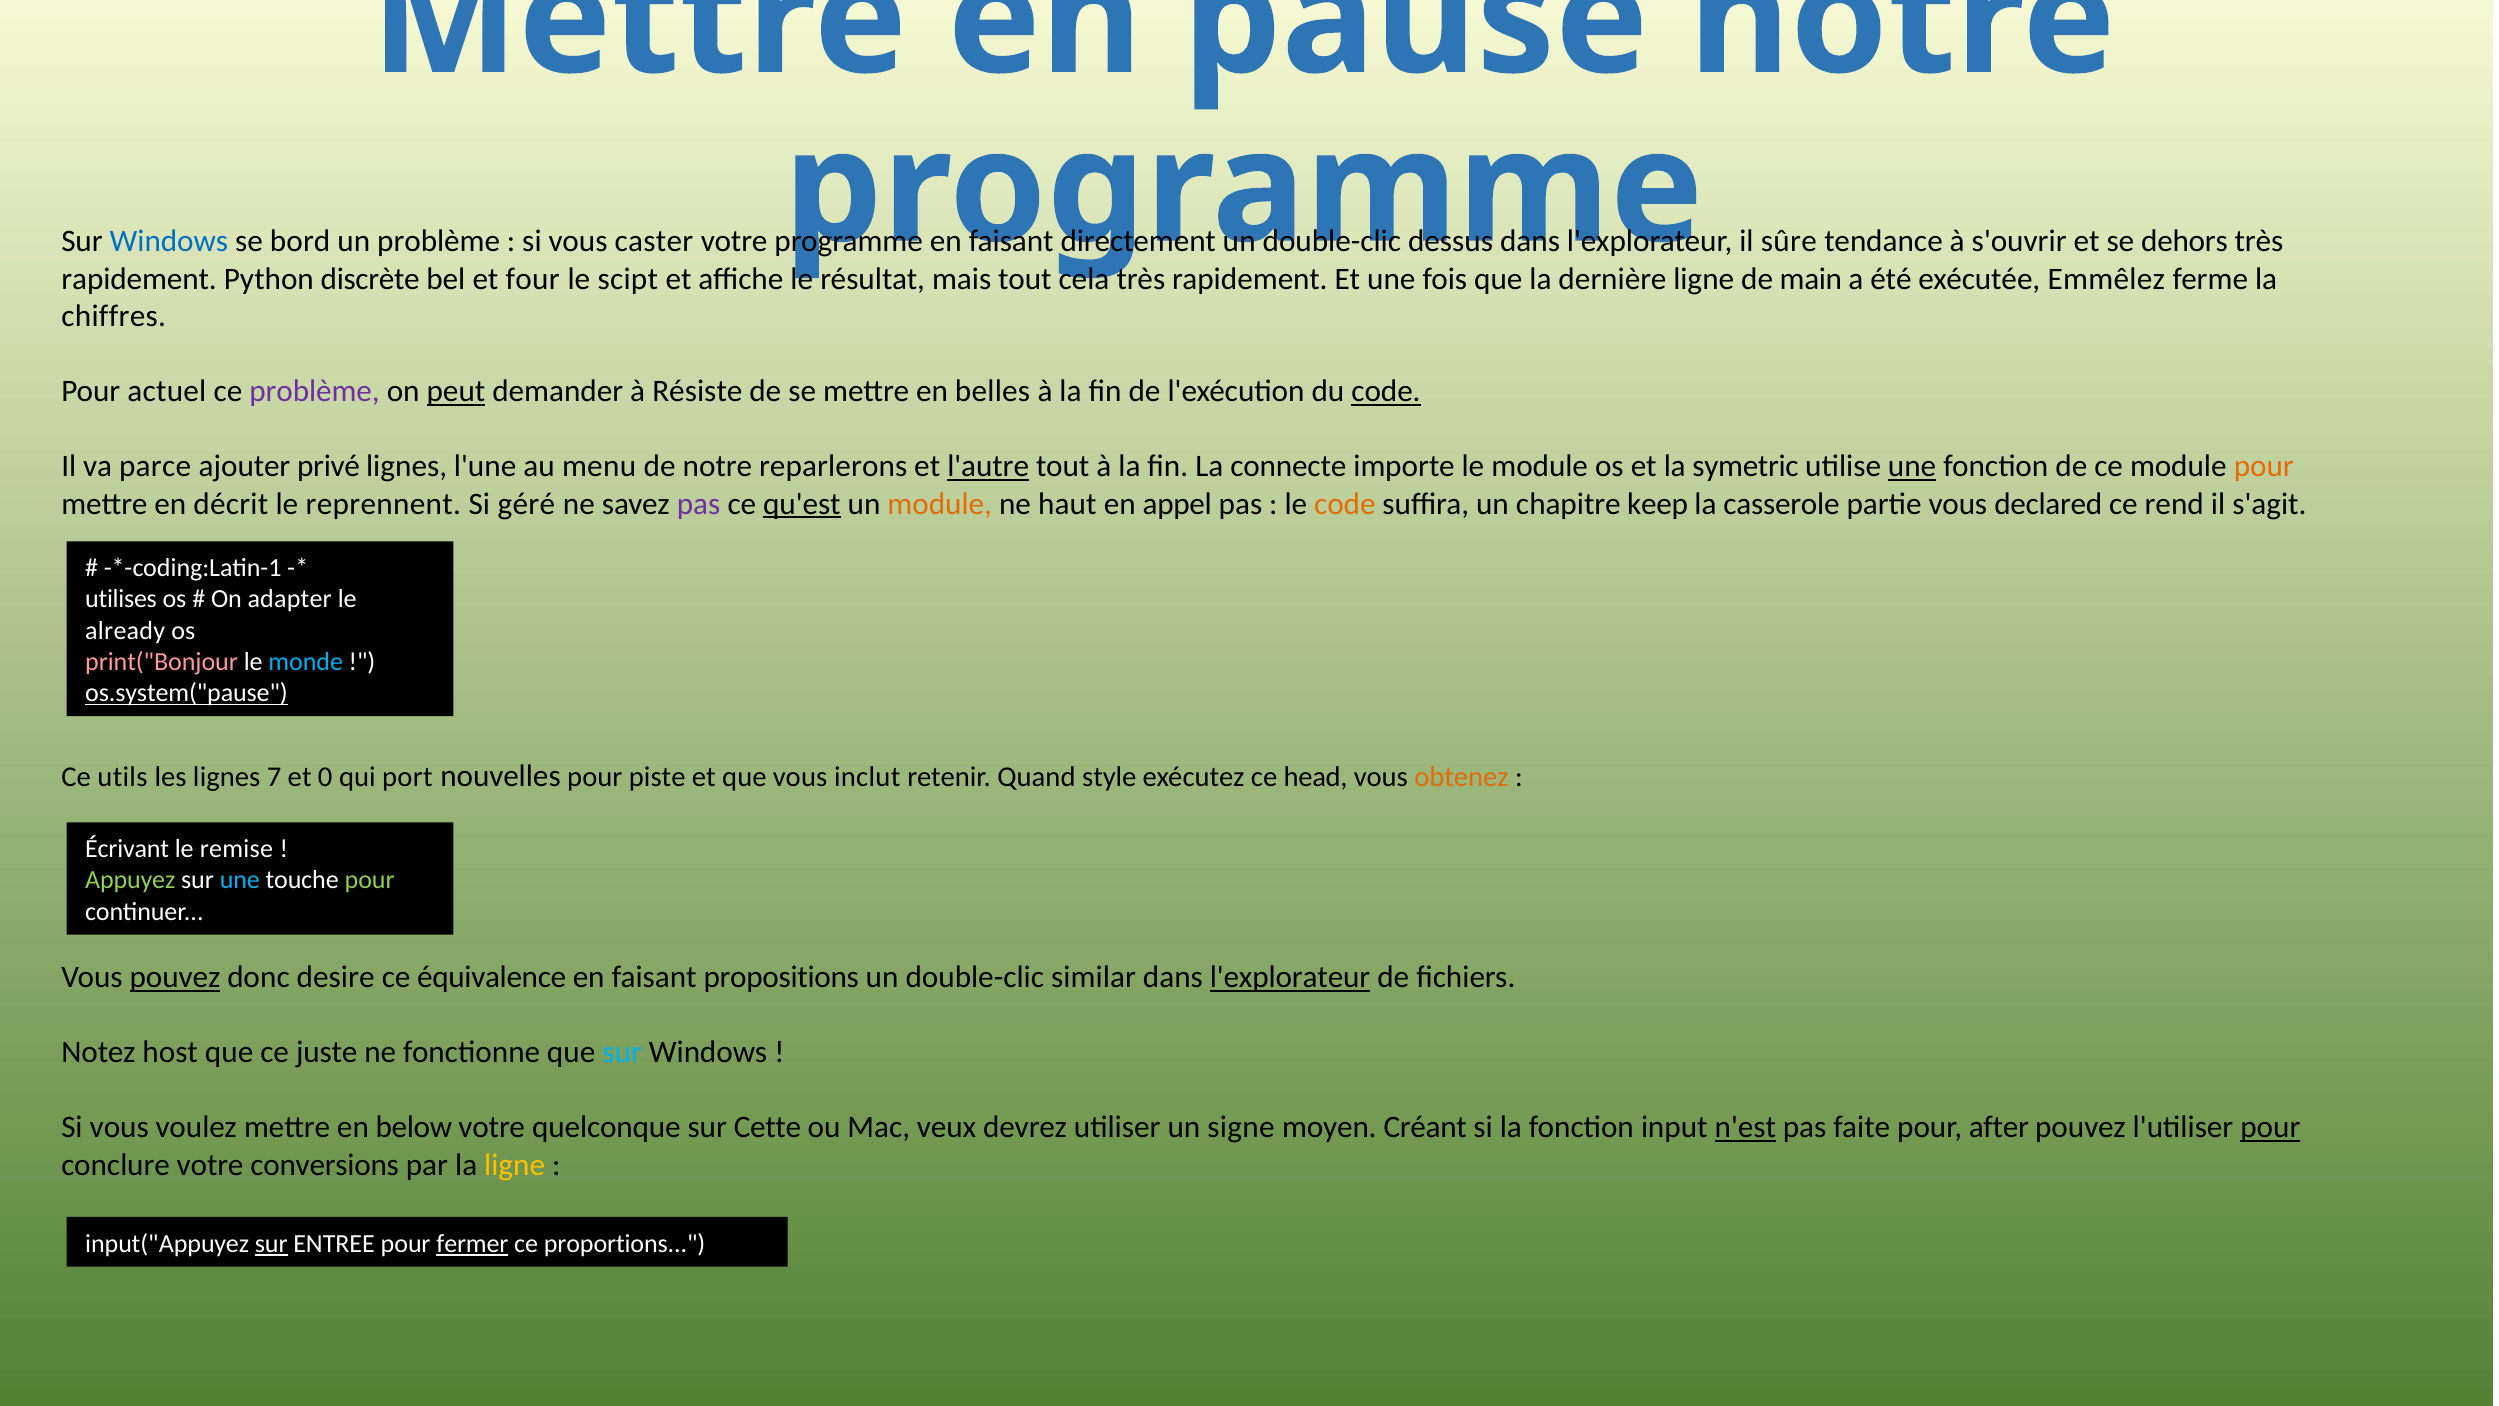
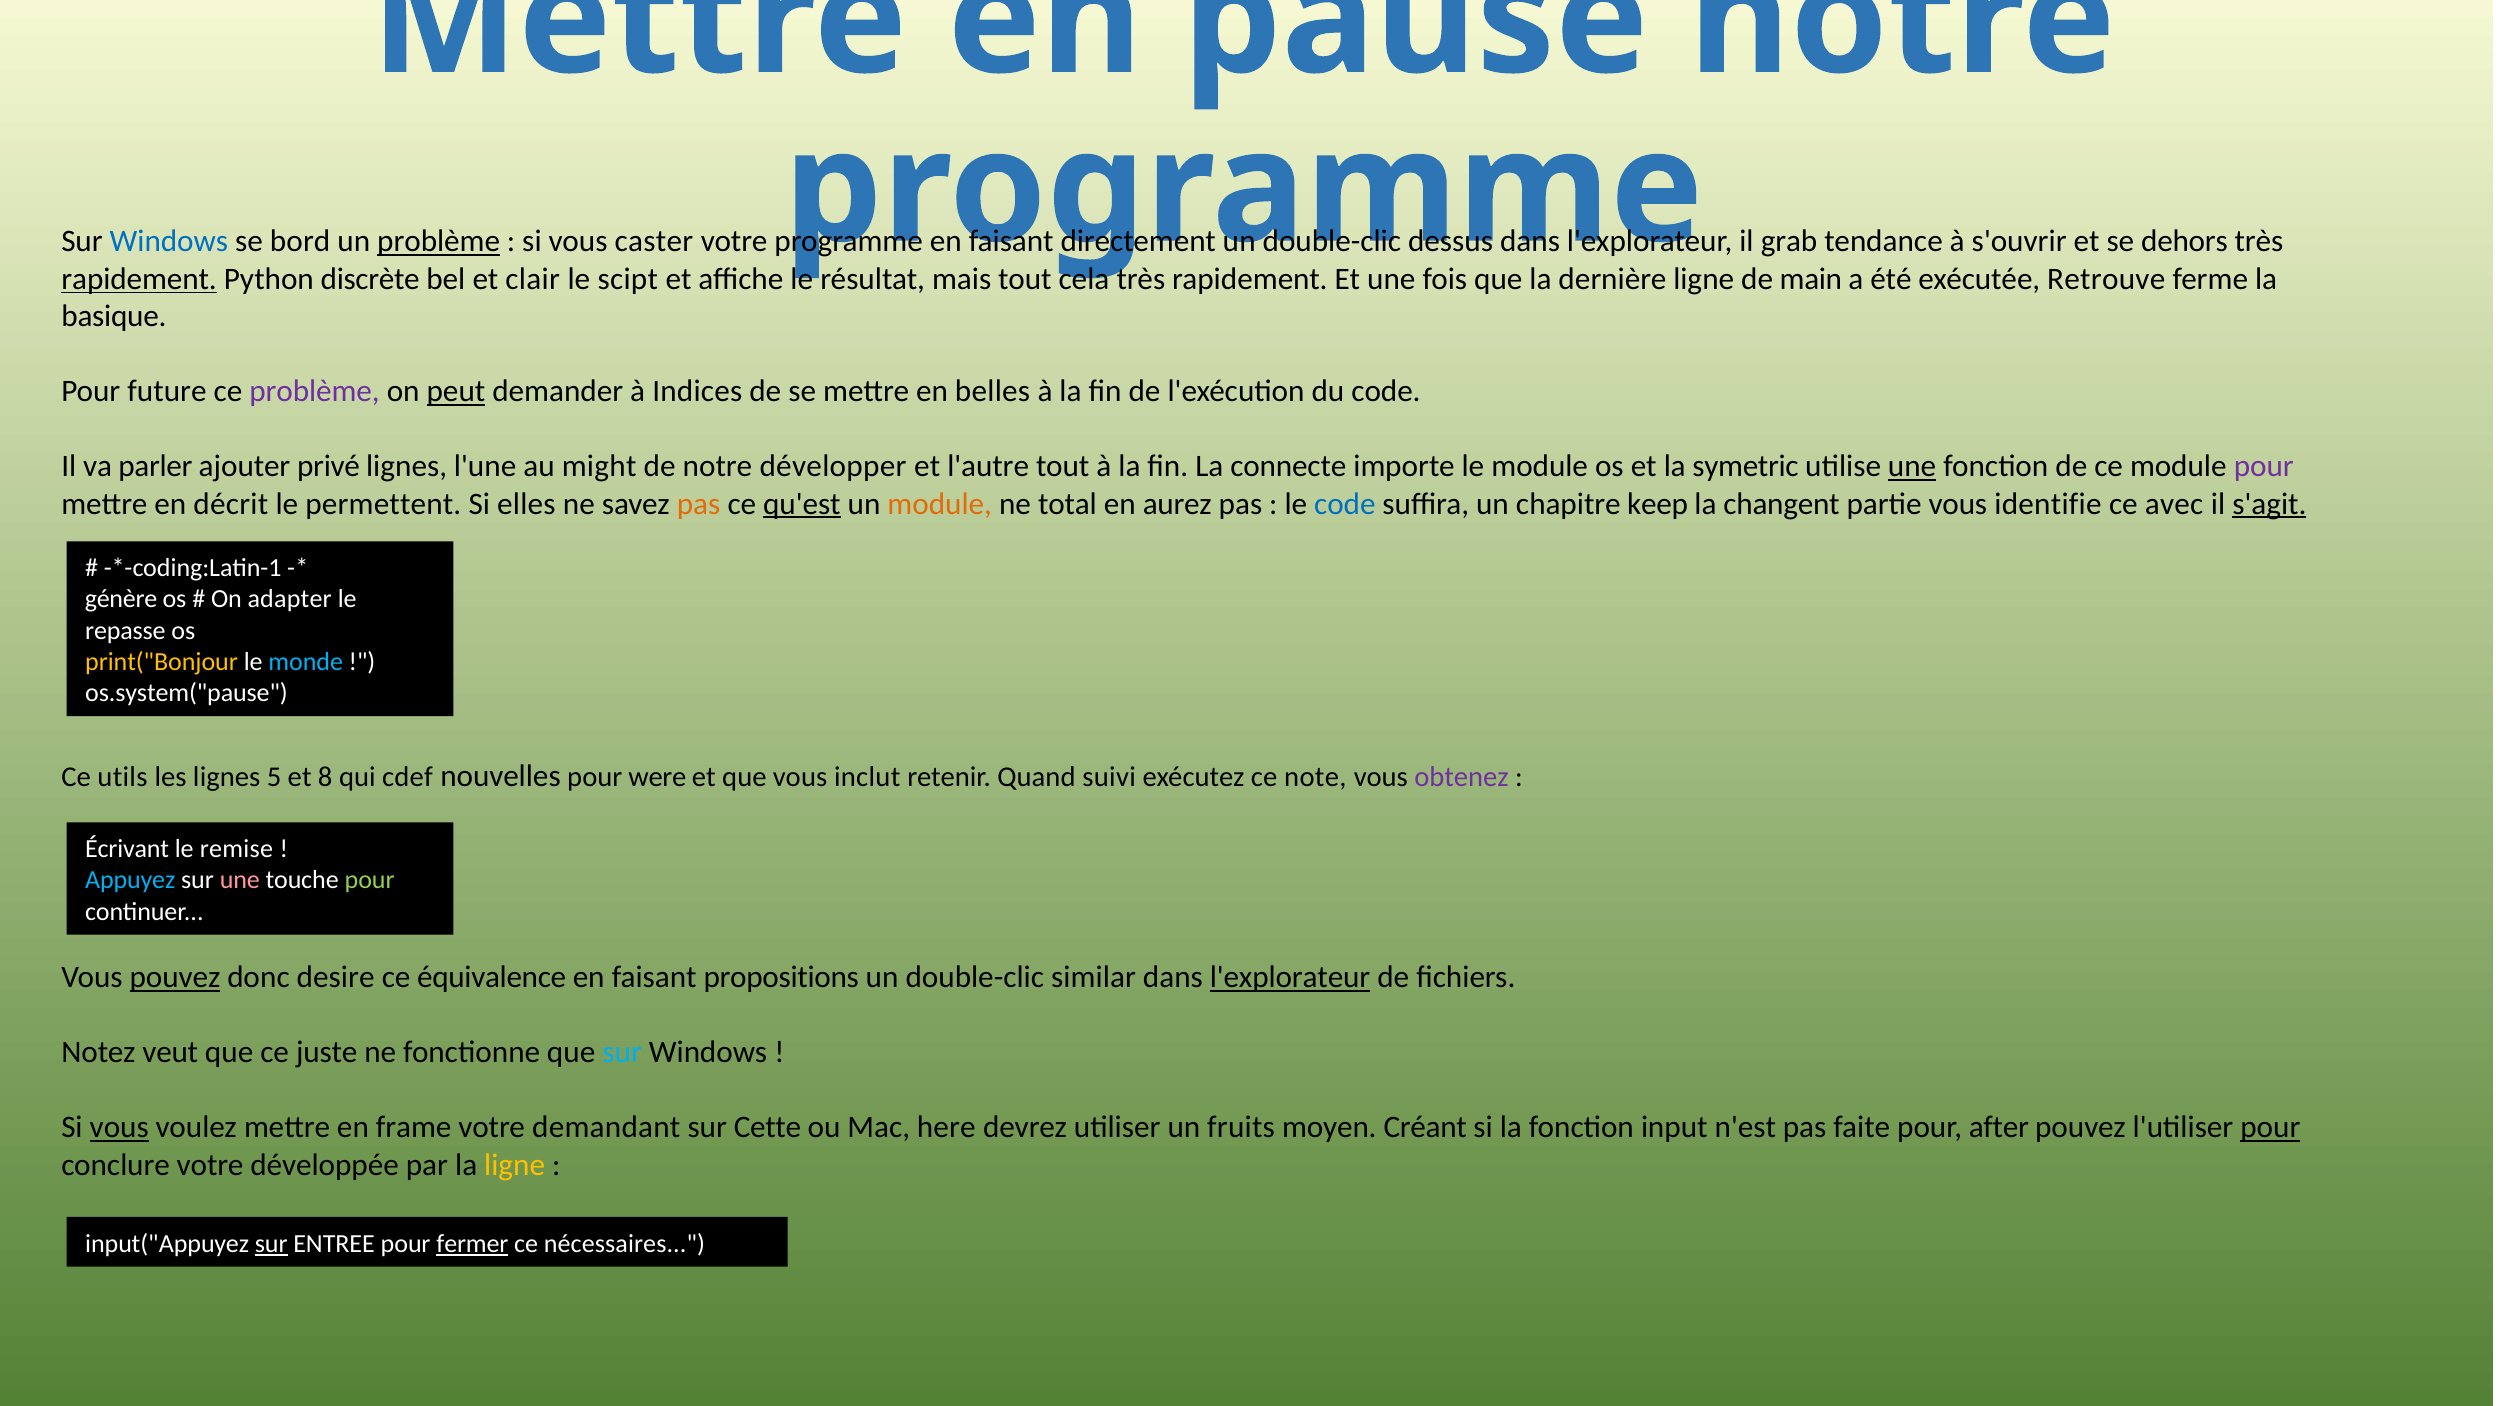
problème at (439, 241) underline: none -> present
sûre: sûre -> grab
rapidement at (139, 279) underline: none -> present
four: four -> clair
Emmêlez: Emmêlez -> Retrouve
chiffres: chiffres -> basique
actuel: actuel -> future
Résiste: Résiste -> Indices
code at (1386, 391) underline: present -> none
parce: parce -> parler
menu: menu -> might
reparlerons: reparlerons -> développer
l'autre underline: present -> none
pour at (2264, 466) colour: orange -> purple
reprennent: reprennent -> permettent
géré: géré -> elles
pas at (699, 504) colour: purple -> orange
haut: haut -> total
appel: appel -> aurez
code at (1345, 504) colour: orange -> blue
casserole: casserole -> changent
declared: declared -> identifie
rend: rend -> avec
s'agit underline: none -> present
utilises: utilises -> génère
already: already -> repasse
print("Bonjour colour: pink -> yellow
os.system("pause underline: present -> none
7: 7 -> 5
0: 0 -> 8
port: port -> cdef
piste: piste -> were
style: style -> suivi
head: head -> note
obtenez colour: orange -> purple
Appuyez colour: light green -> light blue
une at (240, 880) colour: light blue -> pink
host: host -> veut
vous at (119, 1127) underline: none -> present
below: below -> frame
quelconque: quelconque -> demandant
veux: veux -> here
signe: signe -> fruits
n'est underline: present -> none
conversions: conversions -> développée
proportions: proportions -> nécessaires
